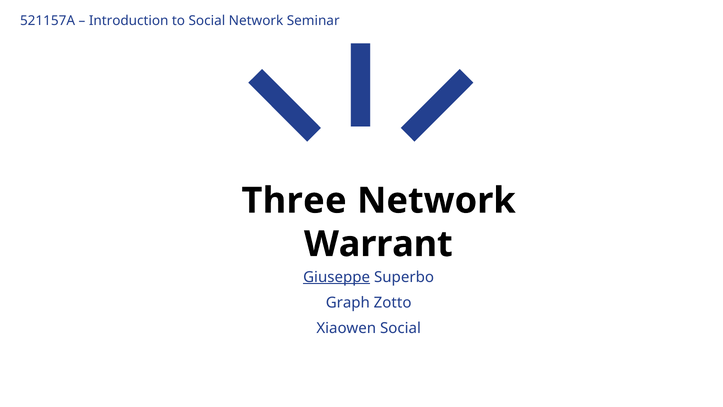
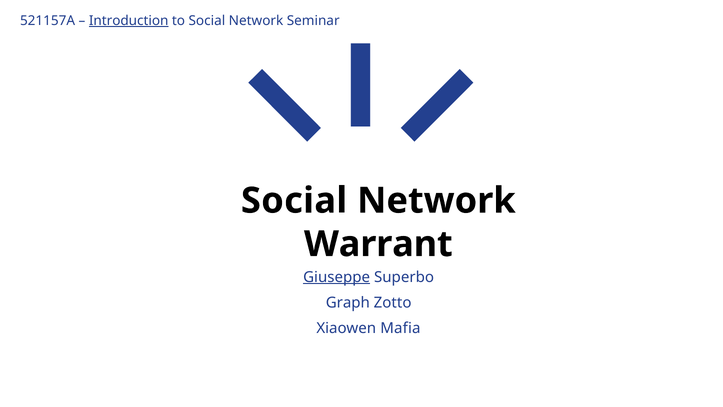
Introduction underline: none -> present
Three at (294, 201): Three -> Social
Xiaowen Social: Social -> Mafia
